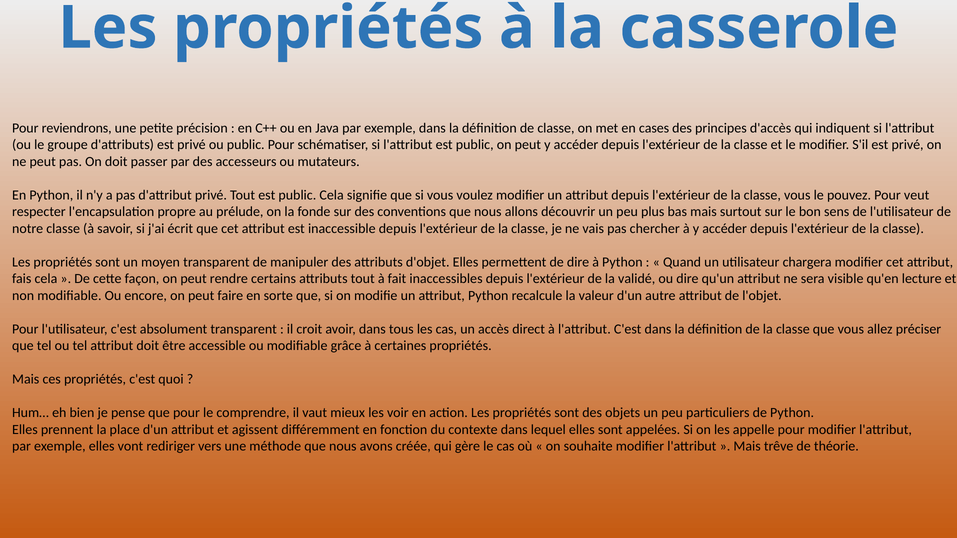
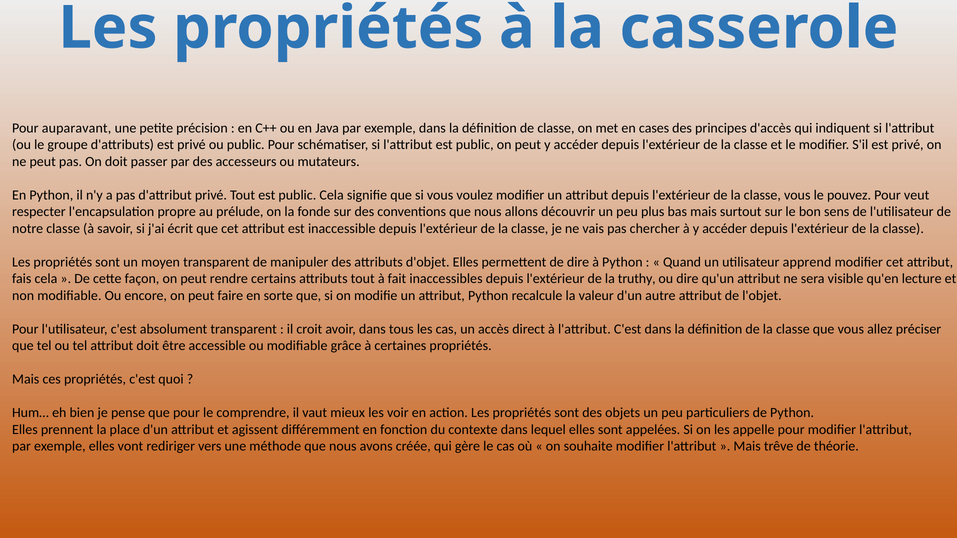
reviendrons: reviendrons -> auparavant
chargera: chargera -> apprend
validé: validé -> truthy
